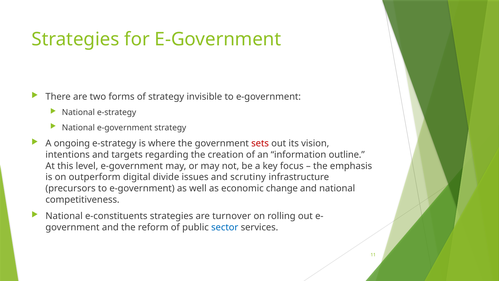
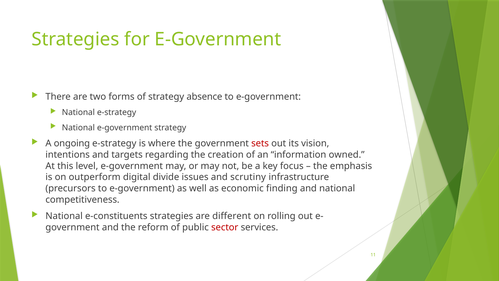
invisible: invisible -> absence
outline: outline -> owned
change: change -> finding
turnover: turnover -> different
sector colour: blue -> red
